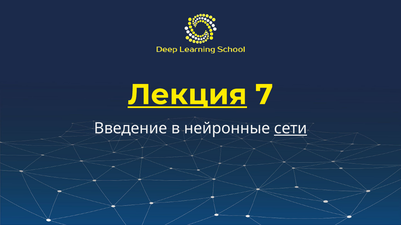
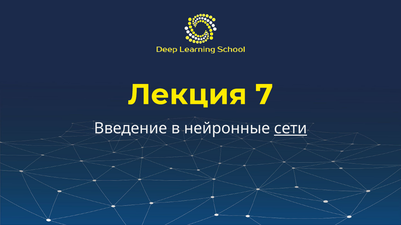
Лекция underline: present -> none
